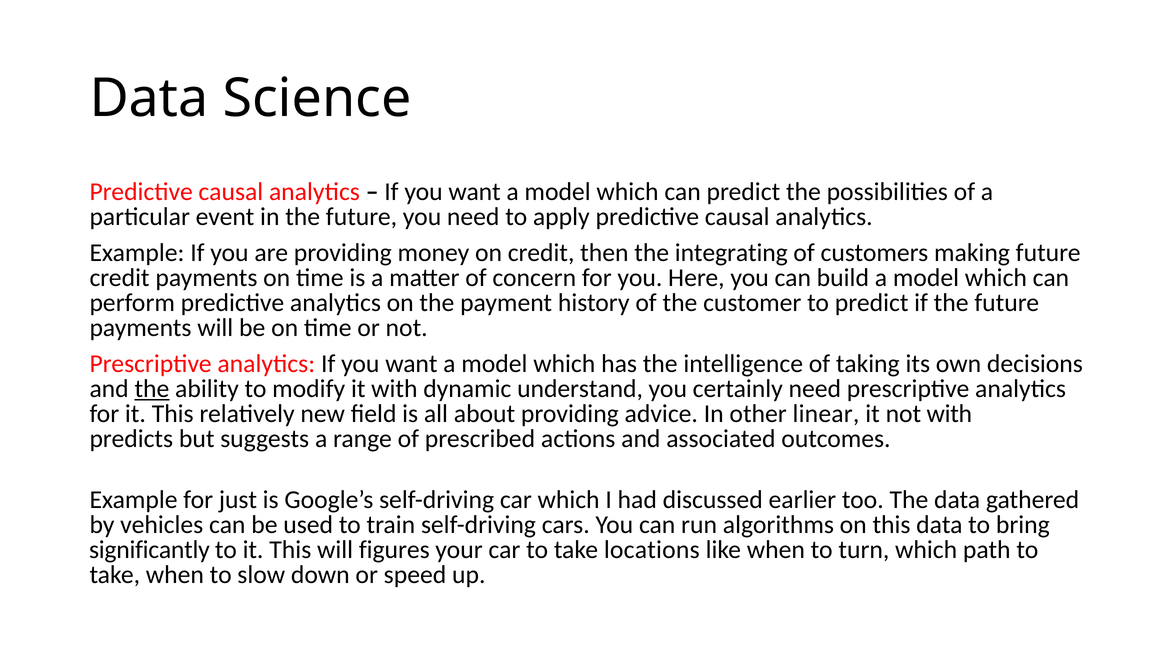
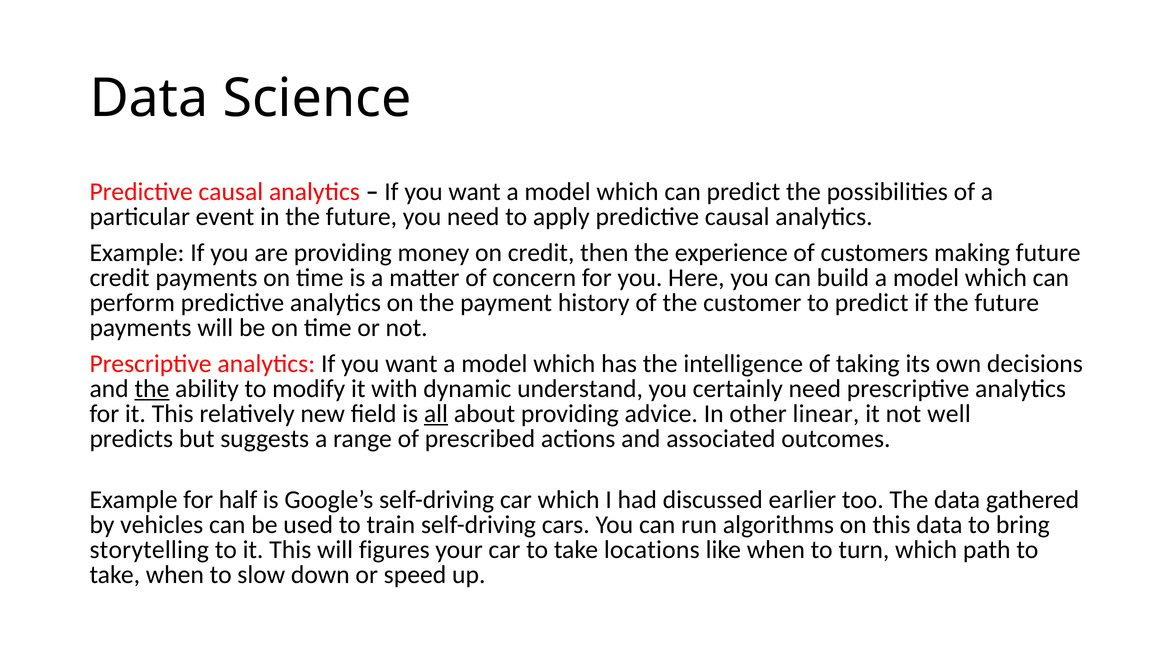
integrating: integrating -> experience
all underline: none -> present
not with: with -> well
just: just -> half
significantly: significantly -> storytelling
